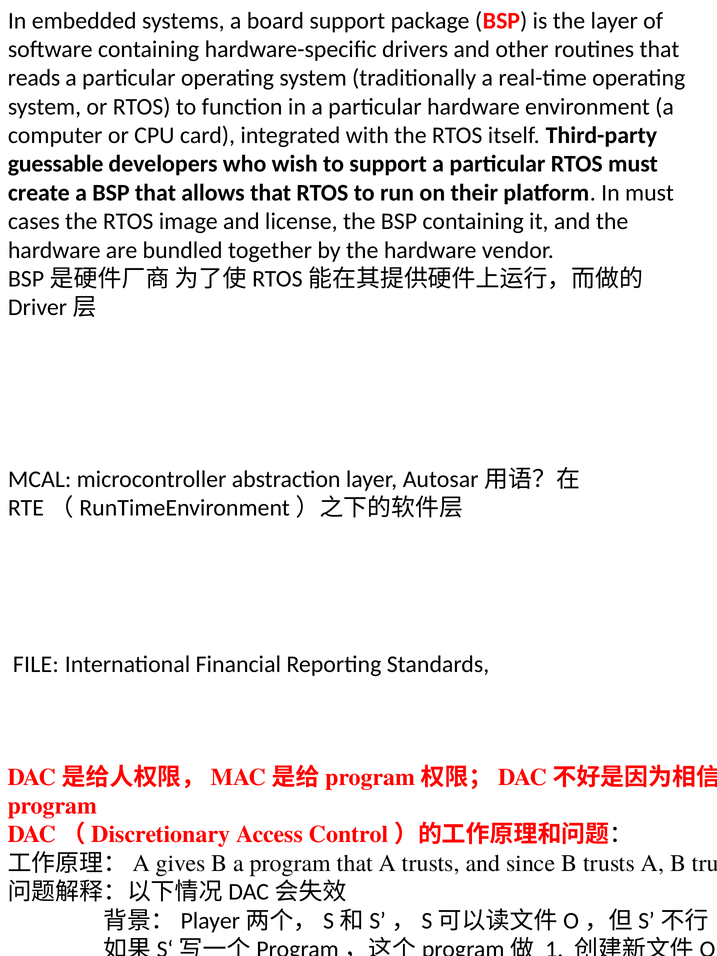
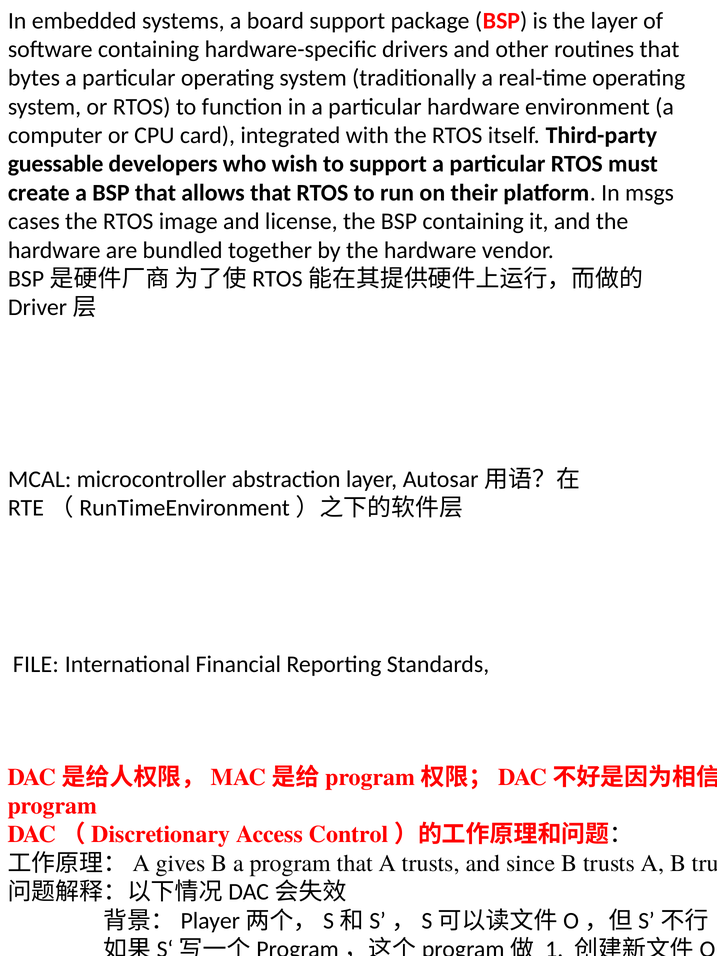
reads: reads -> bytes
In must: must -> msgs
